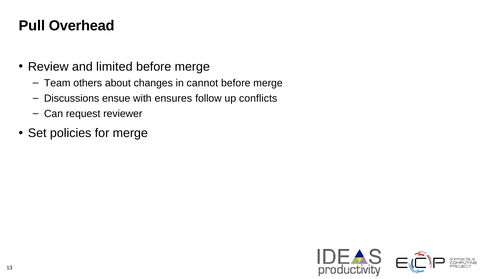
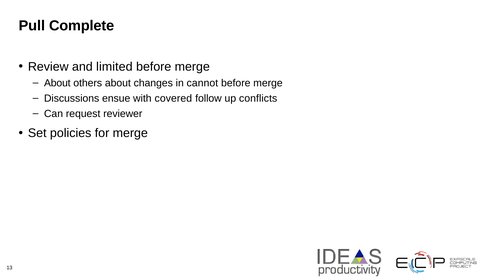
Overhead: Overhead -> Complete
Team at (57, 83): Team -> About
ensures: ensures -> covered
